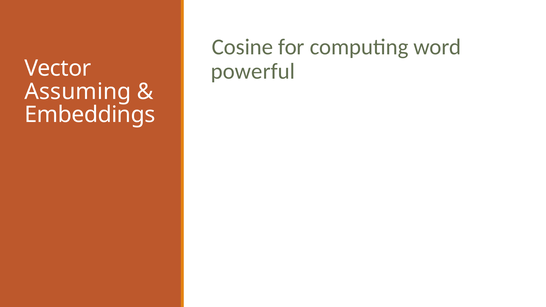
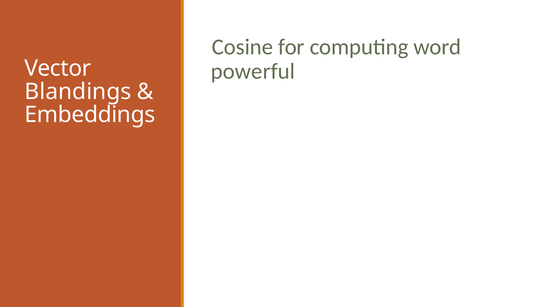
Assuming: Assuming -> Blandings
